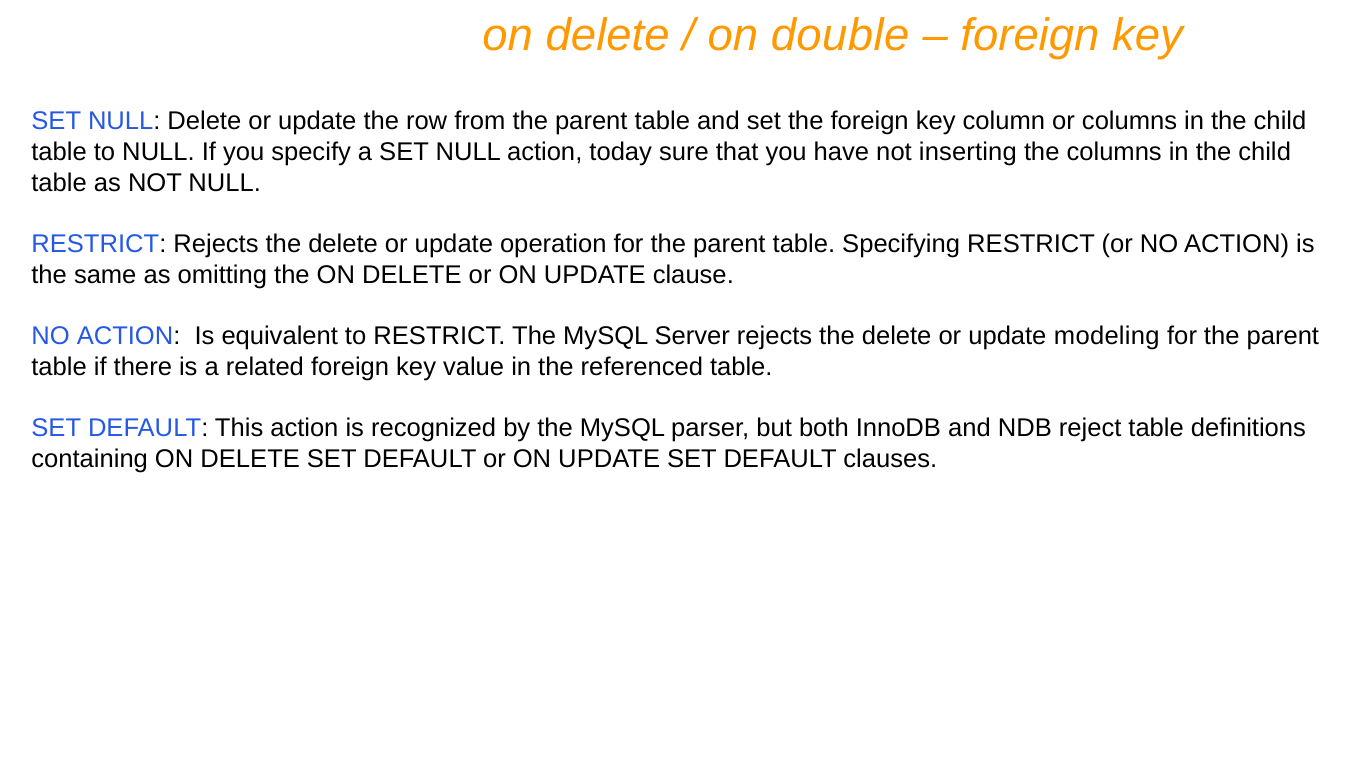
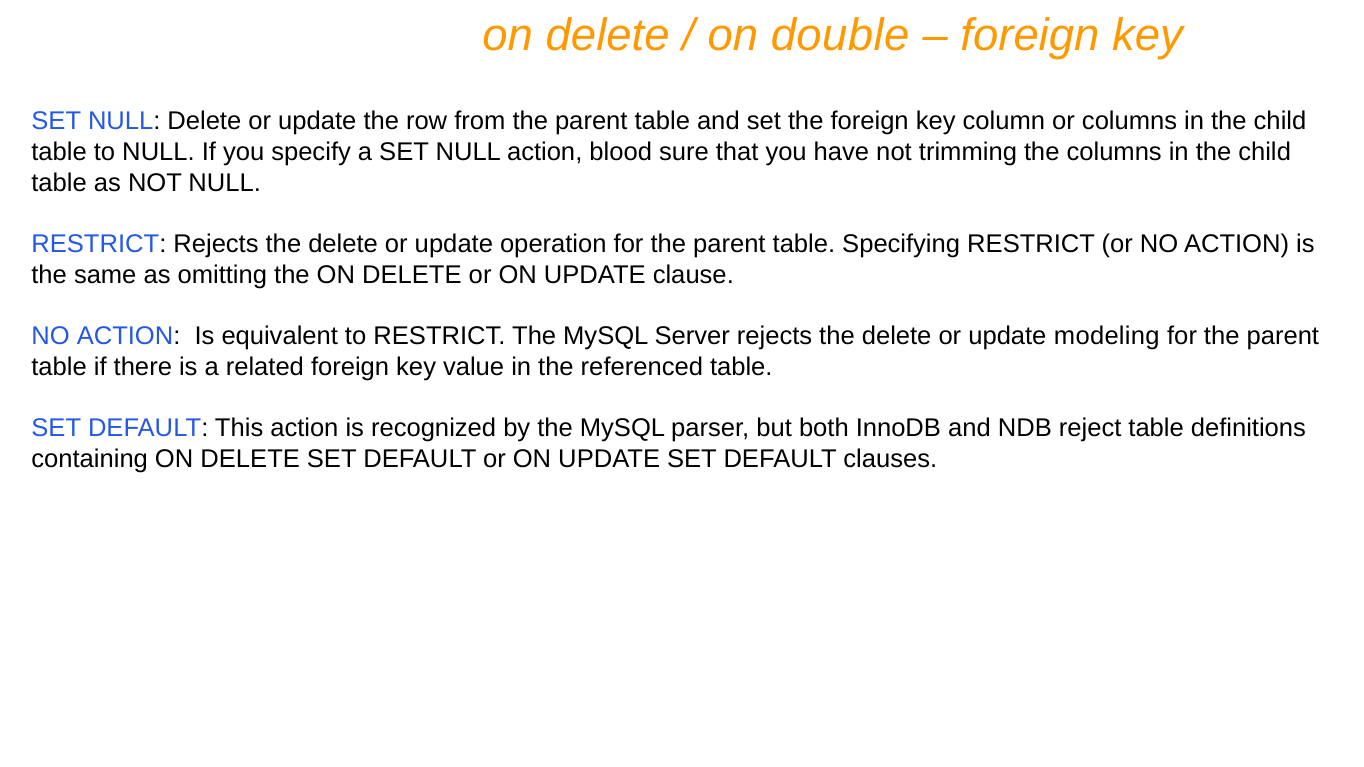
today: today -> blood
inserting: inserting -> trimming
